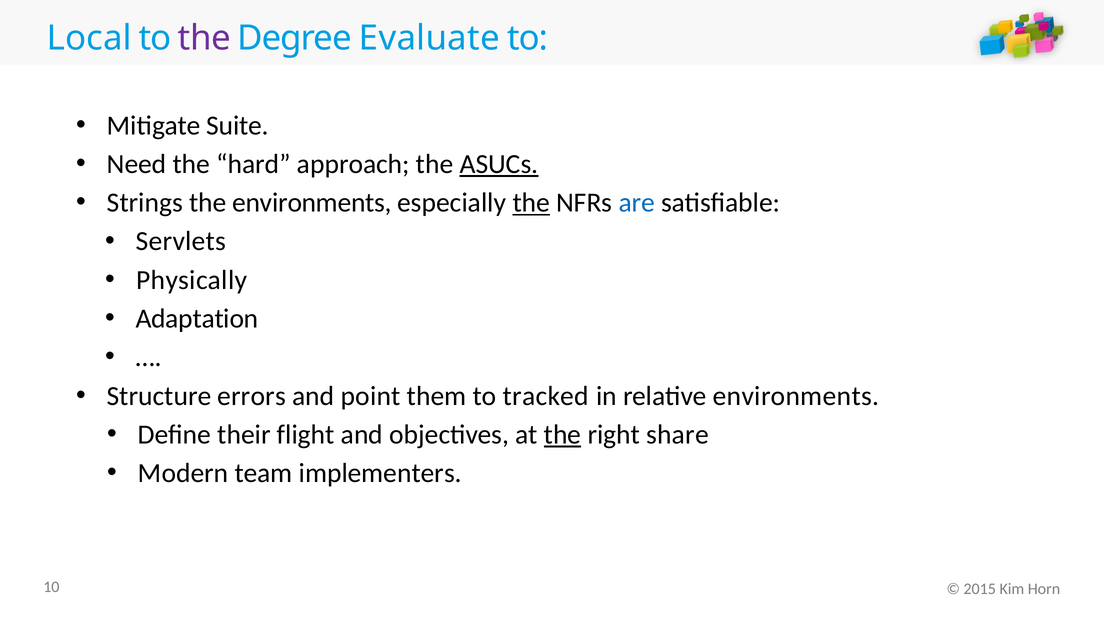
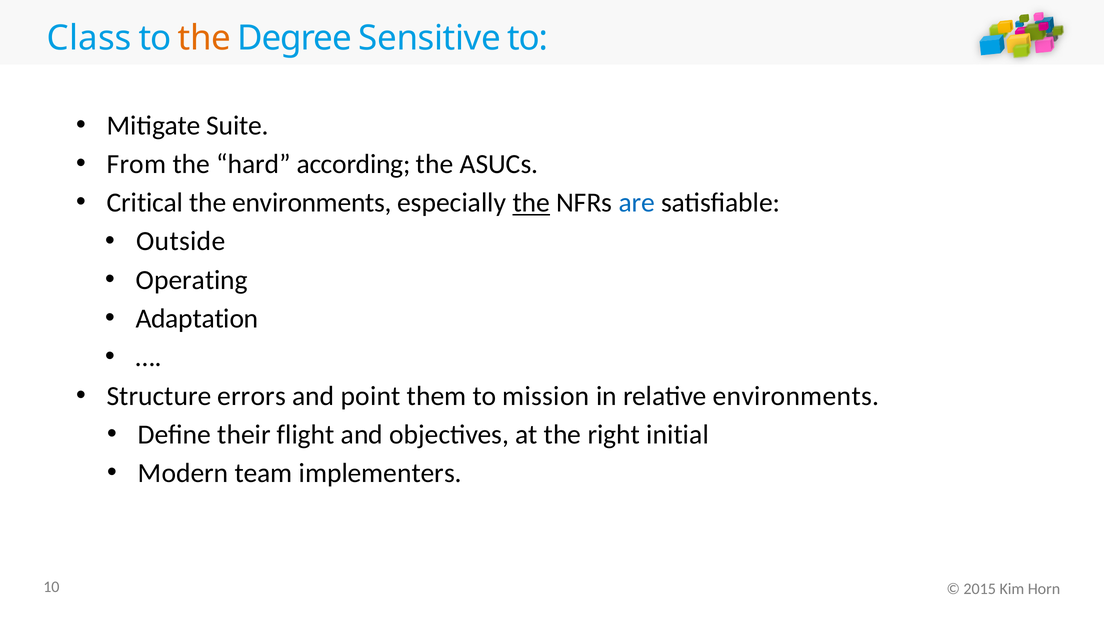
Local: Local -> Class
the at (205, 38) colour: purple -> orange
Evaluate: Evaluate -> Sensitive
Need: Need -> From
approach: approach -> according
ASUCs underline: present -> none
Strings: Strings -> Critical
Servlets: Servlets -> Outside
Physically: Physically -> Operating
tracked: tracked -> mission
the at (563, 435) underline: present -> none
share: share -> initial
